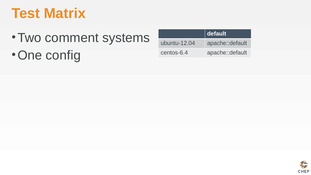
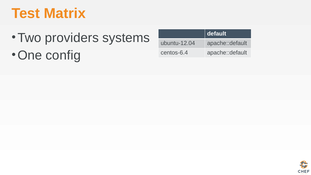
comment: comment -> providers
